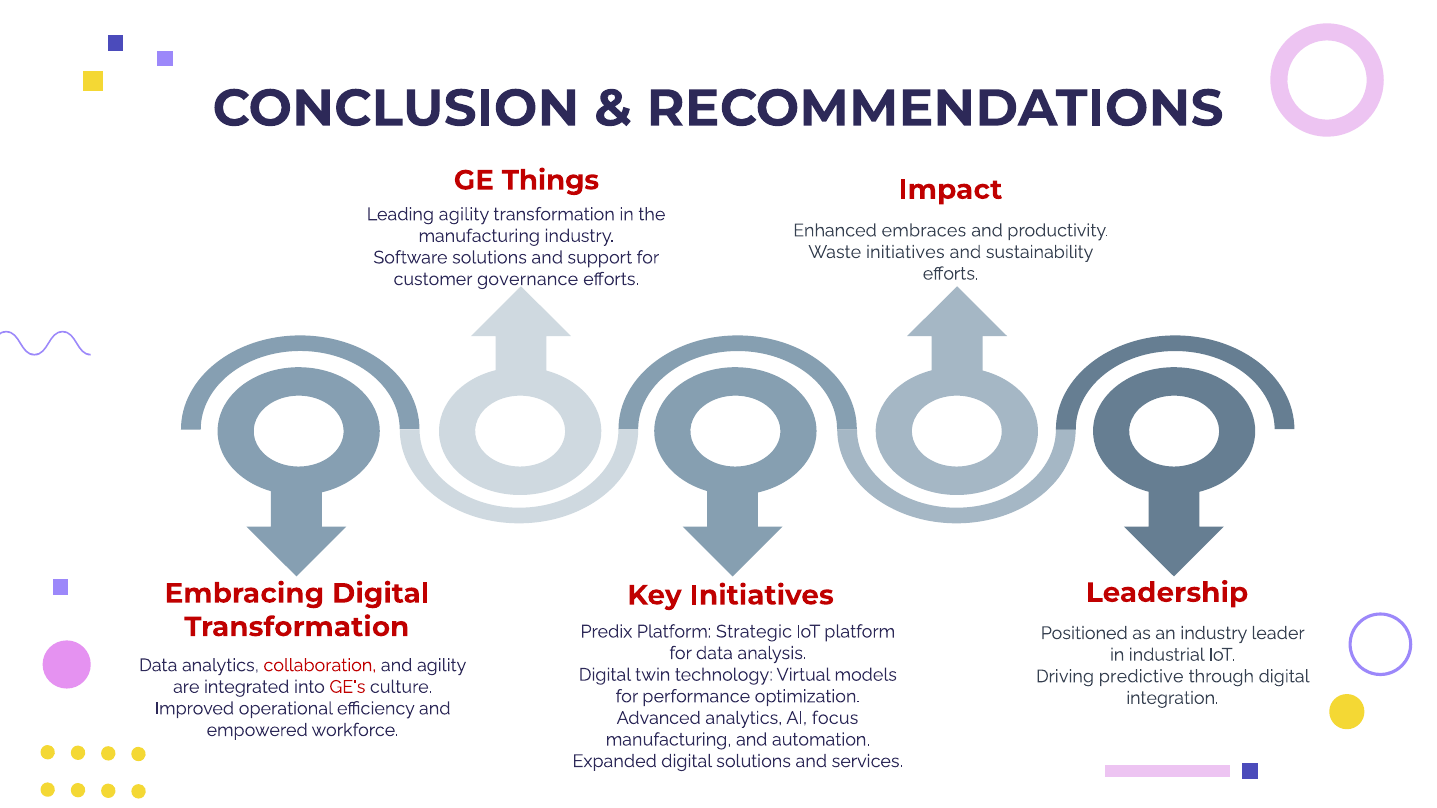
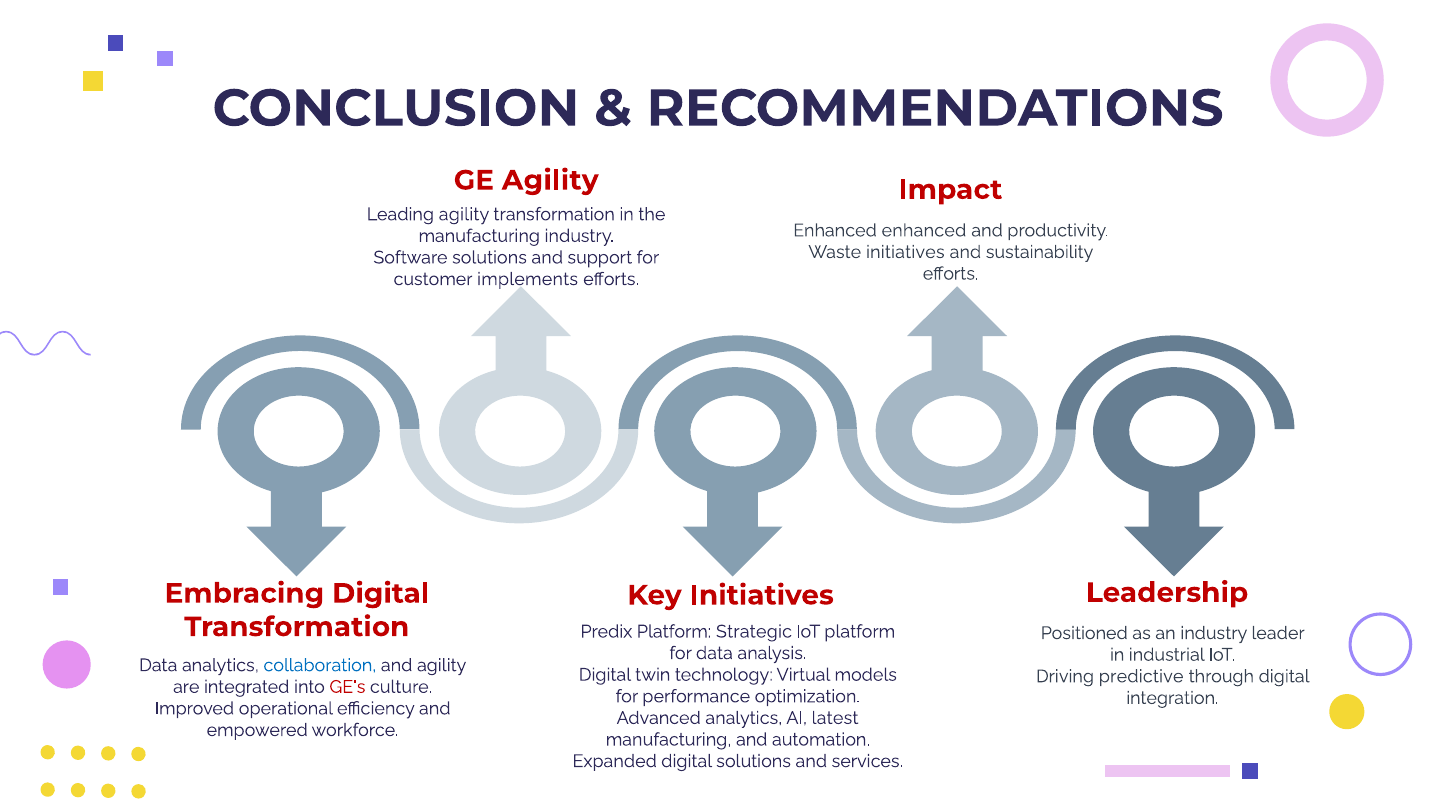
GE Things: Things -> Agility
Enhanced embraces: embraces -> enhanced
governance: governance -> implements
collaboration colour: red -> blue
focus: focus -> latest
